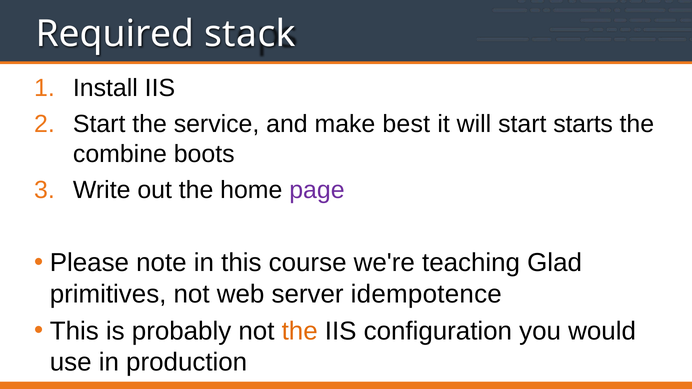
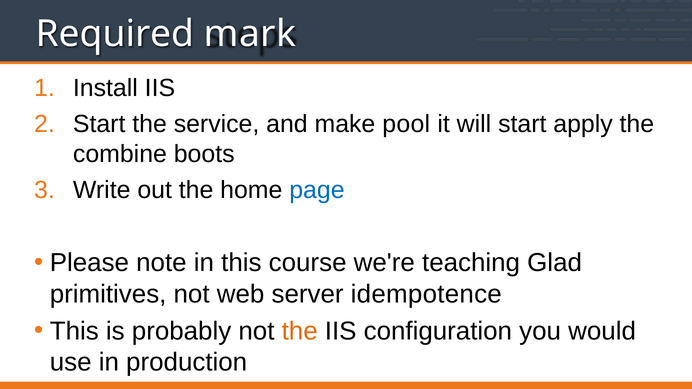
stack: stack -> mark
best: best -> pool
starts: starts -> apply
page colour: purple -> blue
